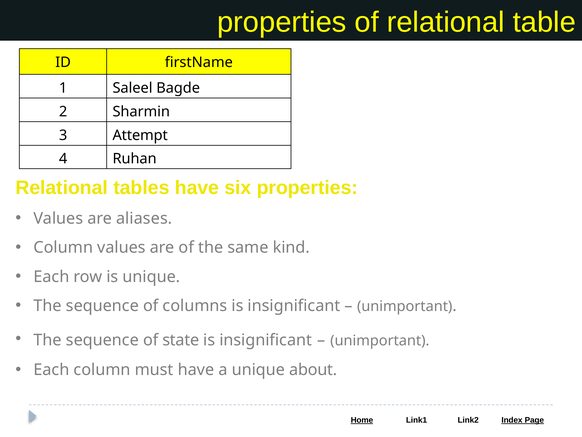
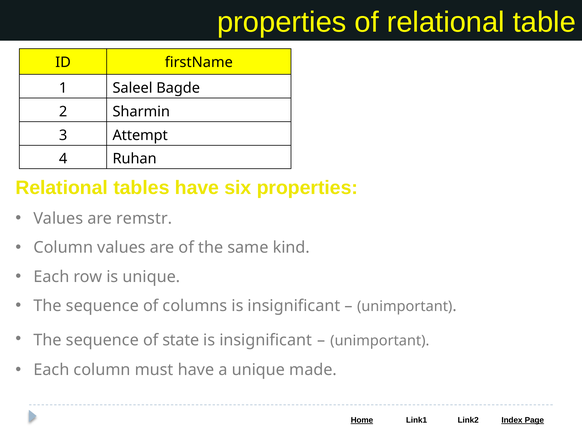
aliases: aliases -> remstr
about: about -> made
